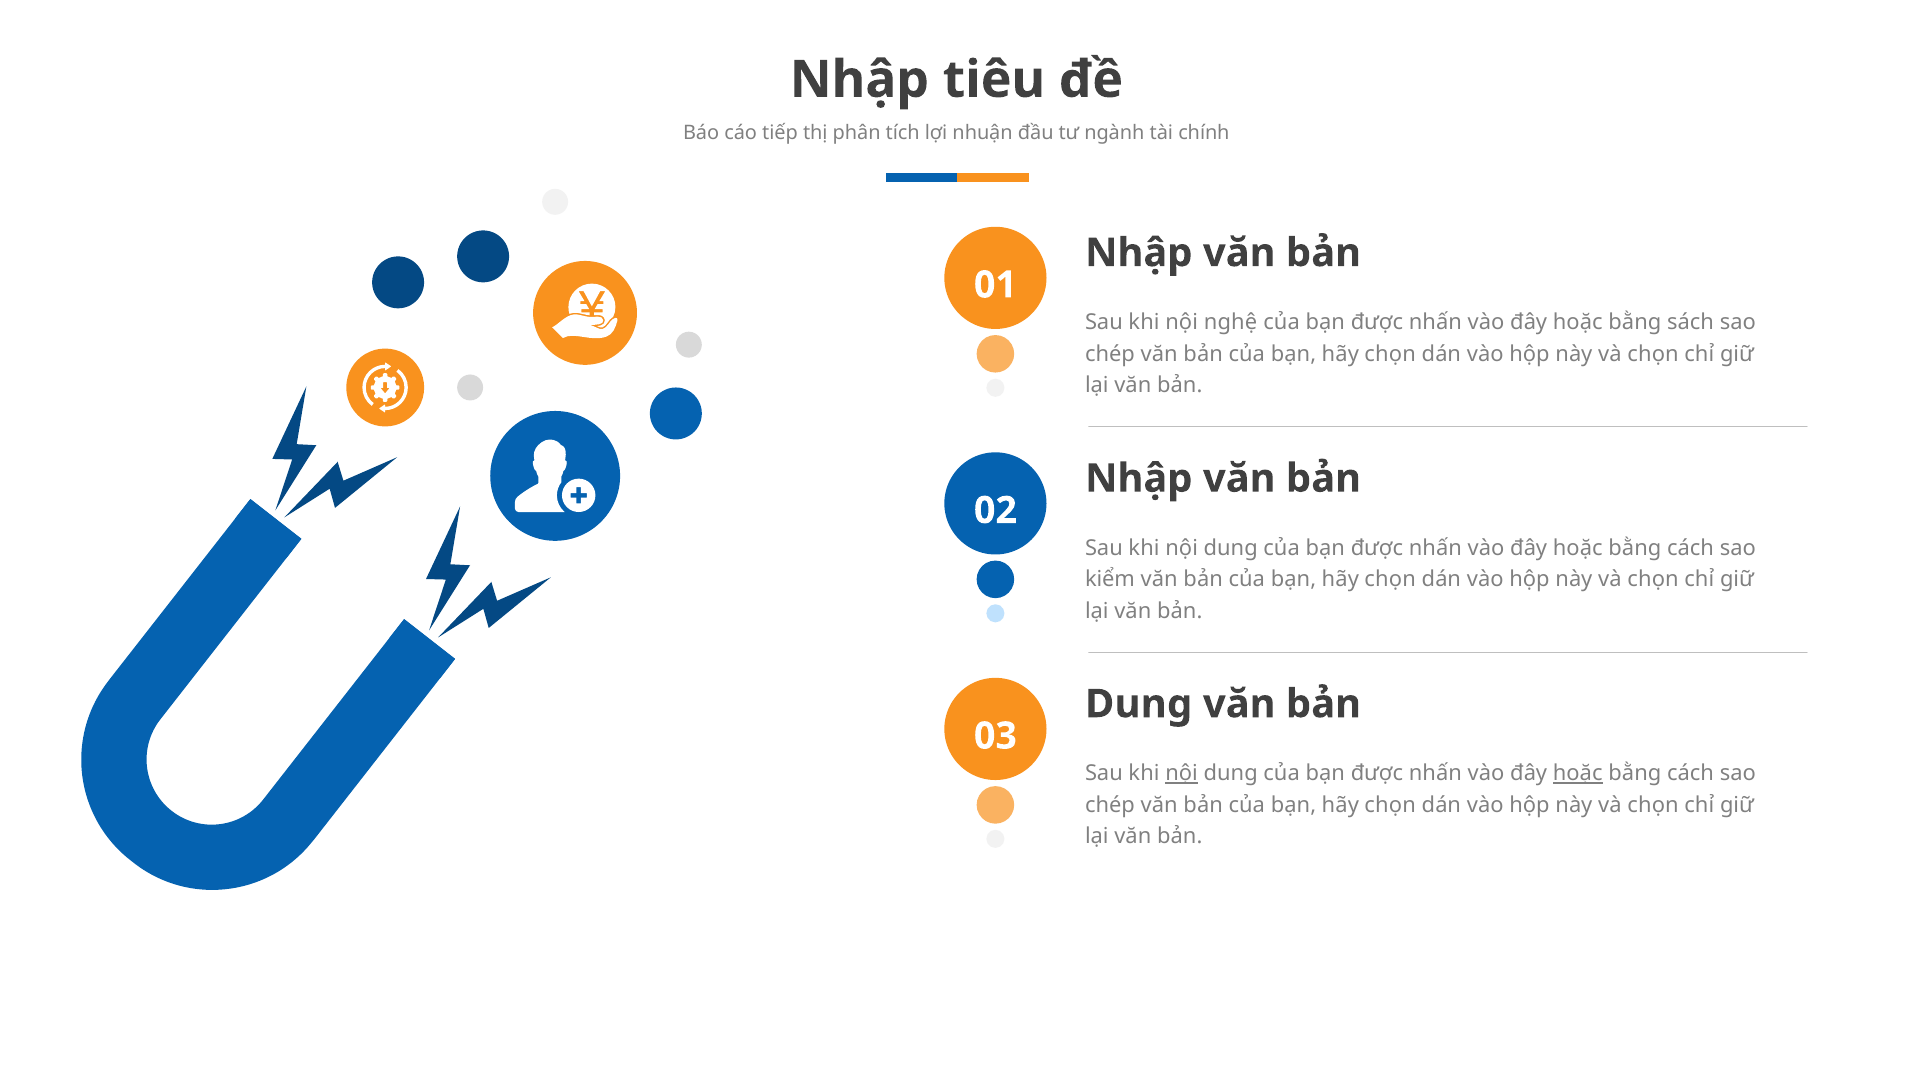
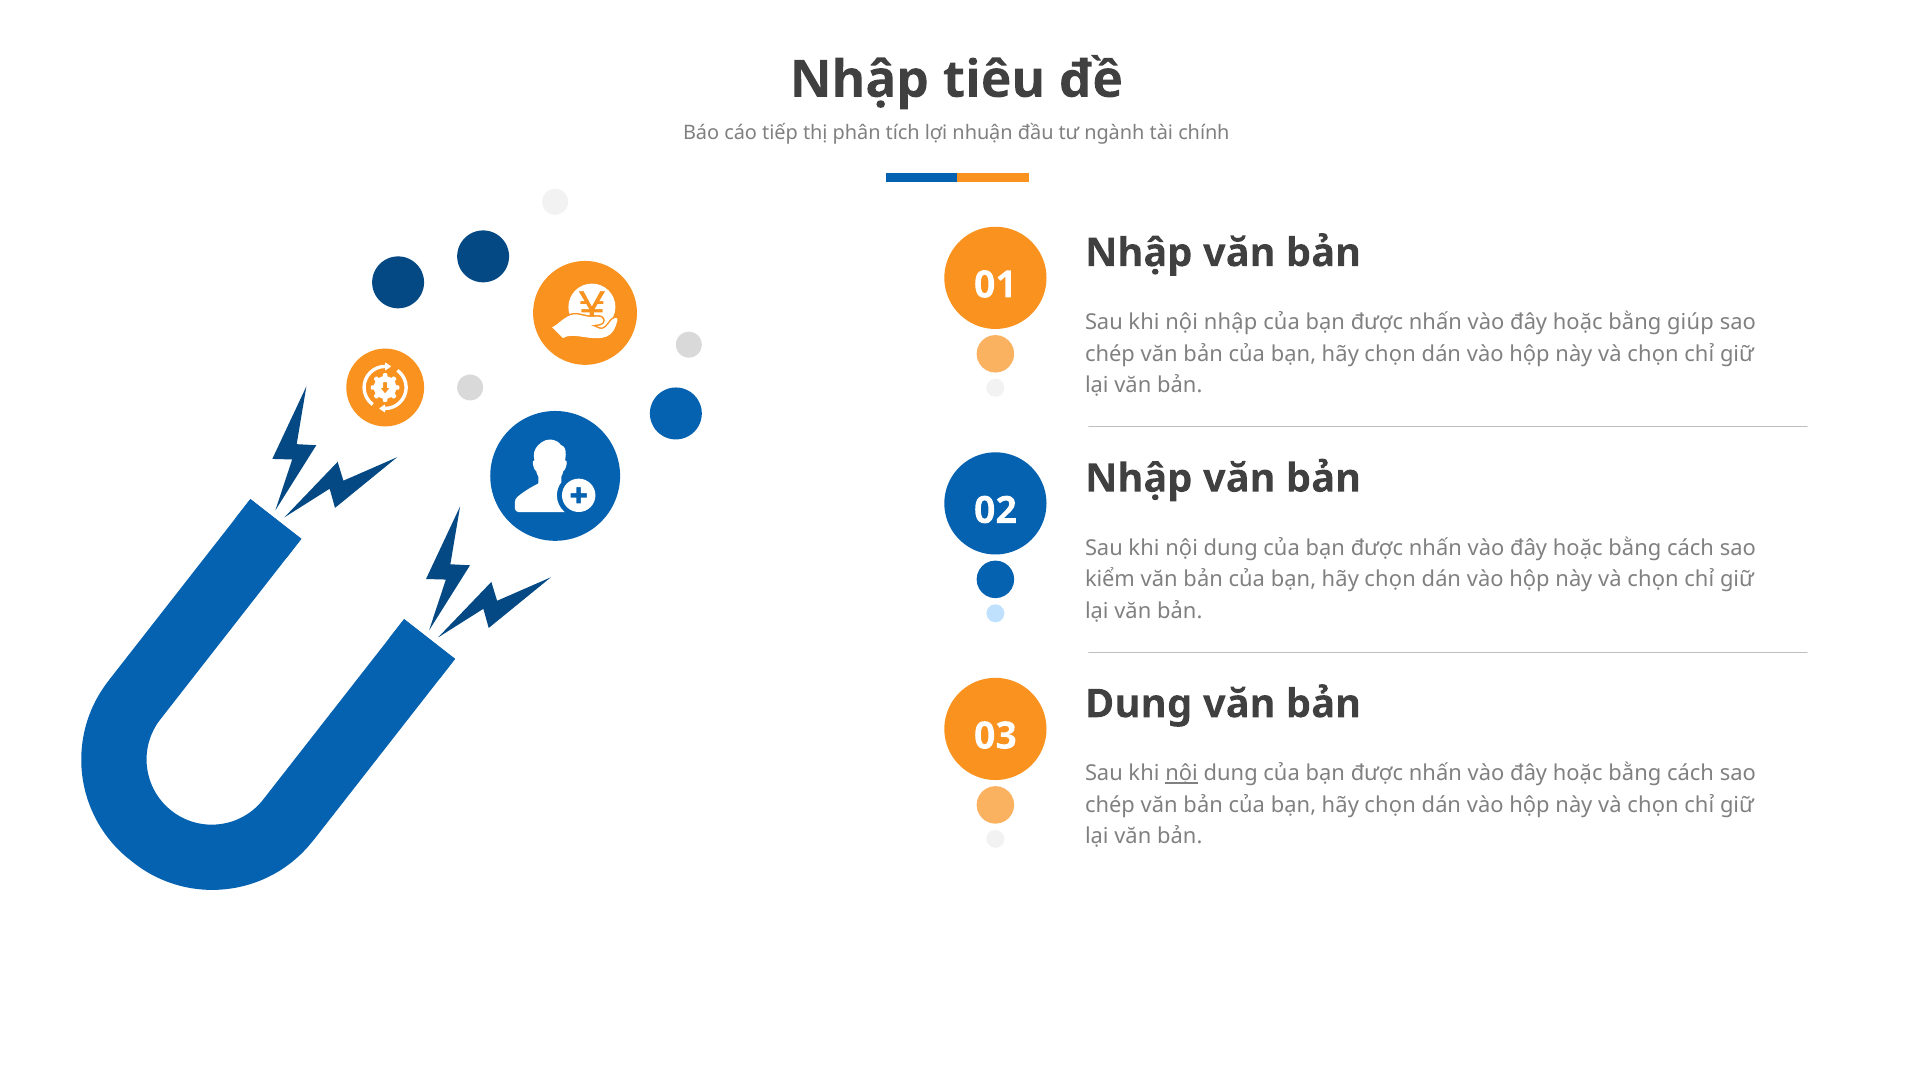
nội nghệ: nghệ -> nhập
sách: sách -> giúp
hoặc at (1578, 774) underline: present -> none
